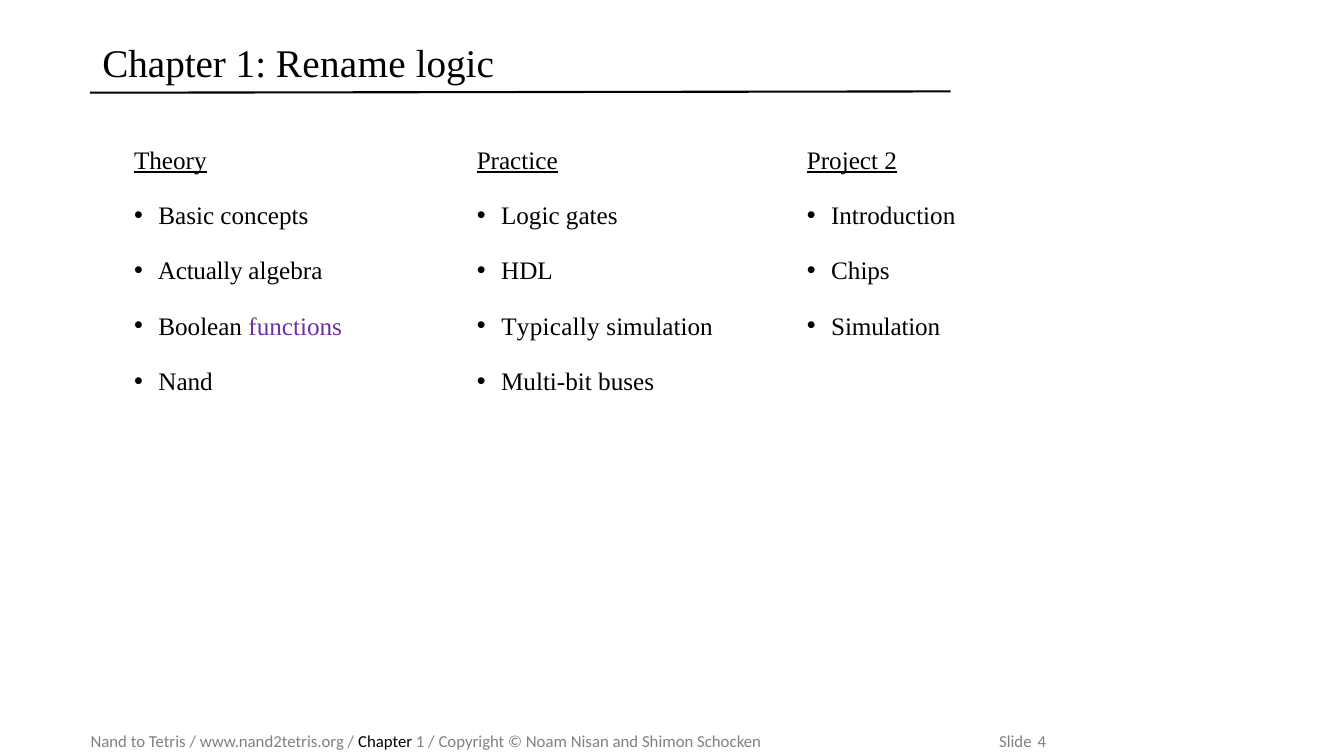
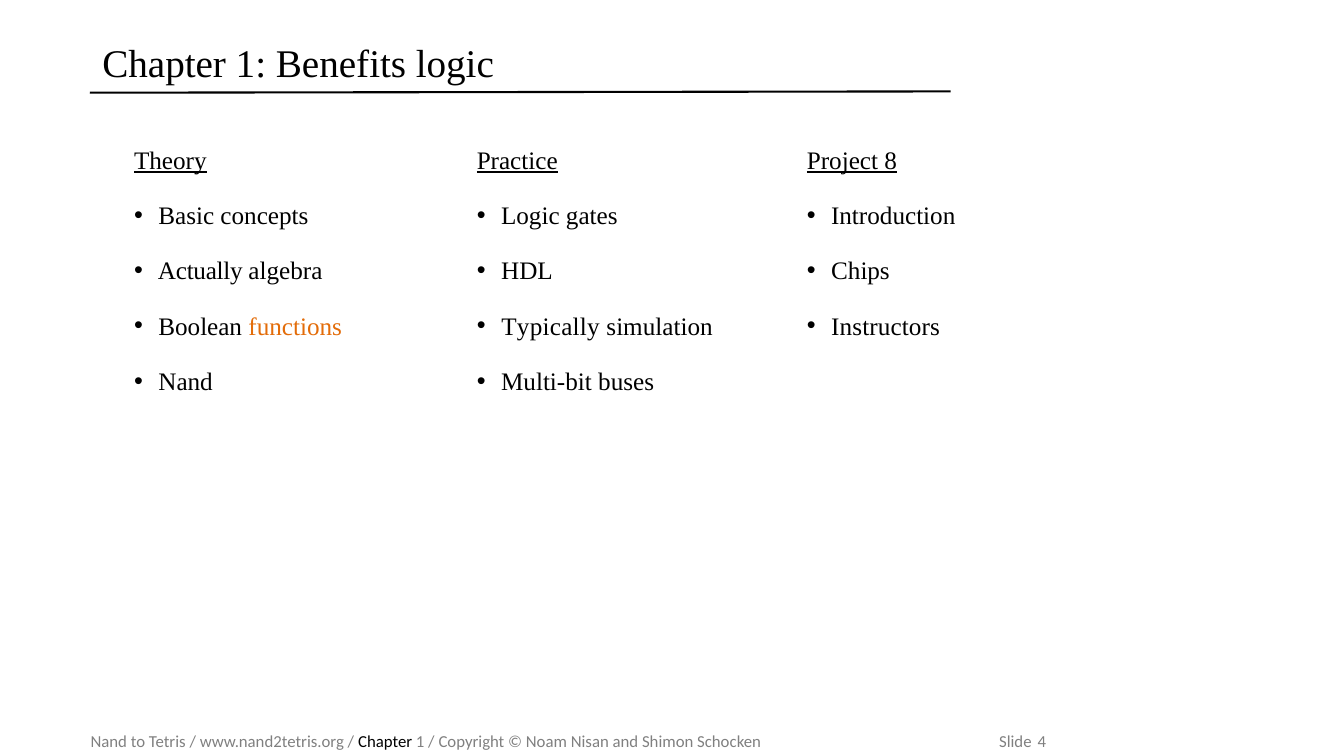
Rename: Rename -> Benefits
2: 2 -> 8
functions colour: purple -> orange
Simulation at (886, 327): Simulation -> Instructors
